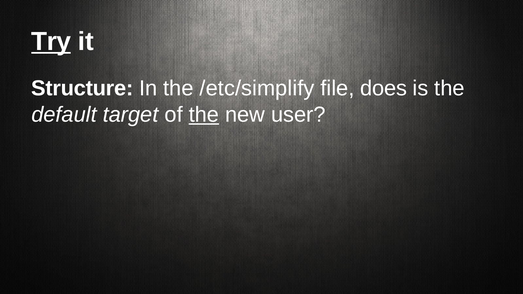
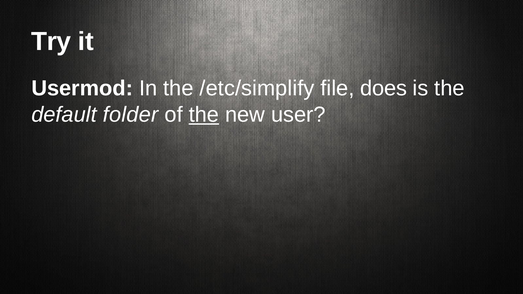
Try underline: present -> none
Structure: Structure -> Usermod
target: target -> folder
